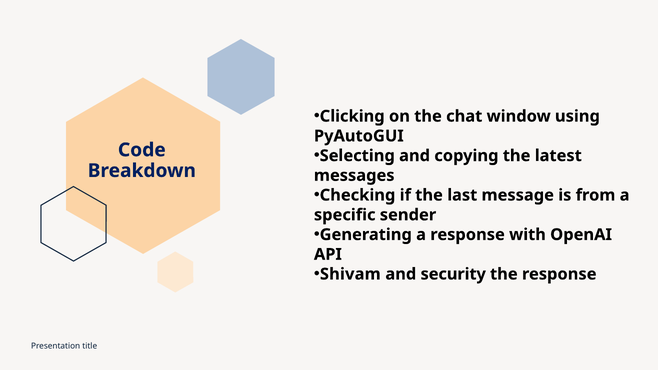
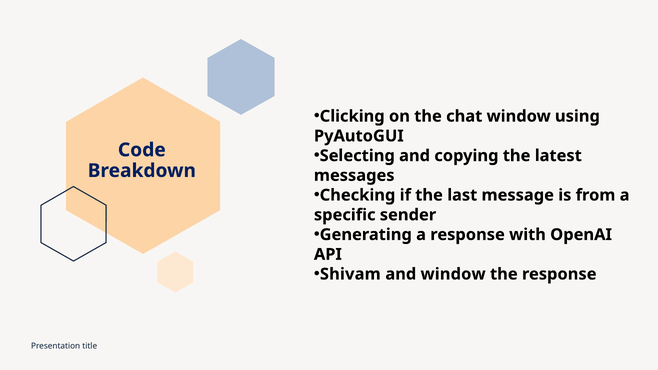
and security: security -> window
